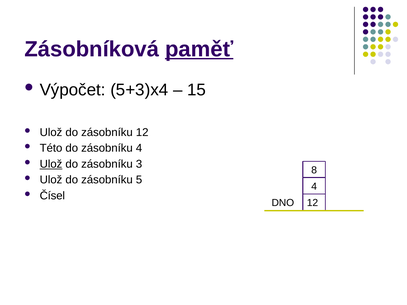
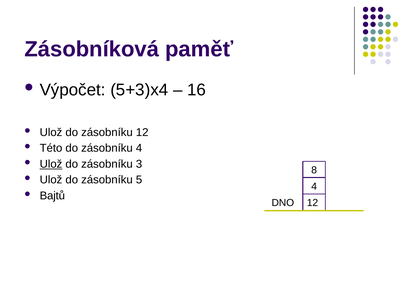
paměť underline: present -> none
15: 15 -> 16
Čísel: Čísel -> Bajtů
